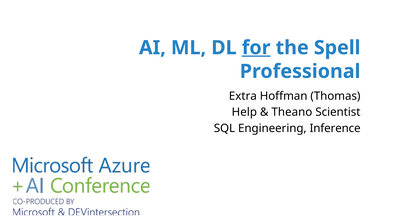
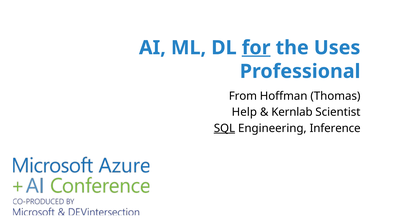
Spell: Spell -> Uses
Extra: Extra -> From
Theano: Theano -> Kernlab
SQL underline: none -> present
